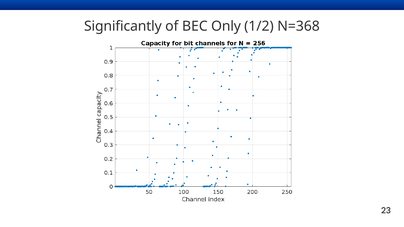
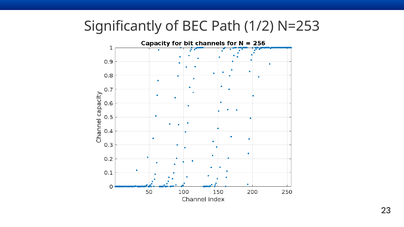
Only: Only -> Path
N=368: N=368 -> N=253
